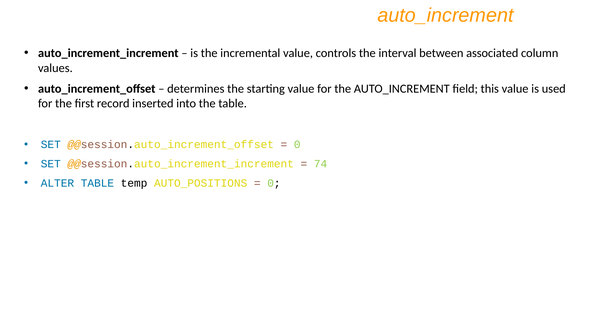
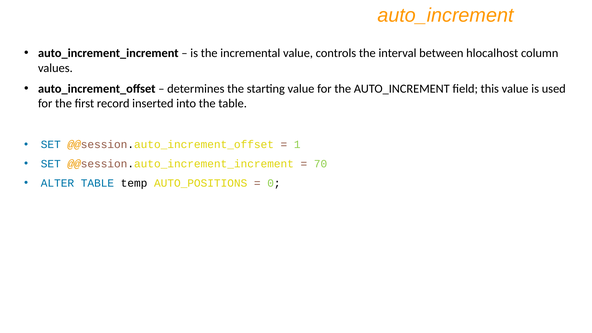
associated: associated -> hlocalhost
0 at (297, 145): 0 -> 1
74: 74 -> 70
